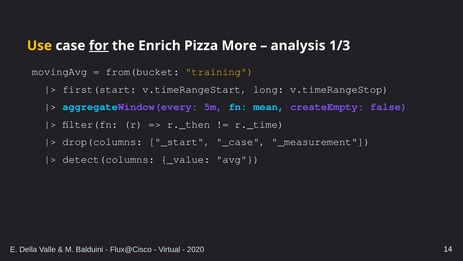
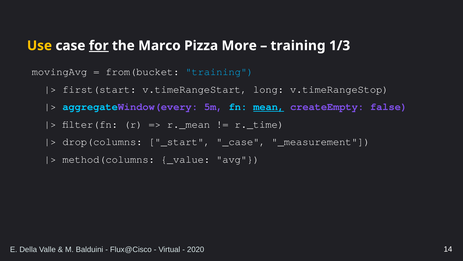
Enrich: Enrich -> Marco
analysis at (298, 46): analysis -> training
training at (219, 72) colour: yellow -> light blue
mean underline: none -> present
r._then: r._then -> r._mean
detect(columns: detect(columns -> method(columns
